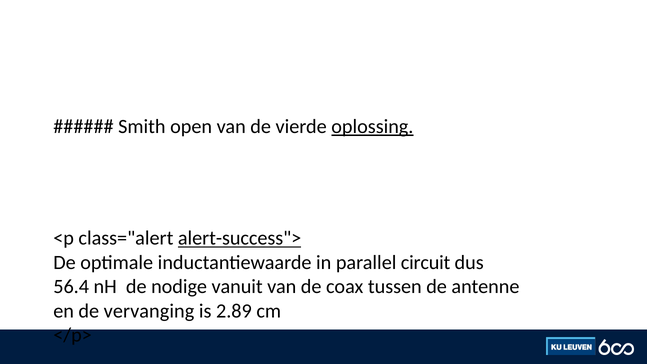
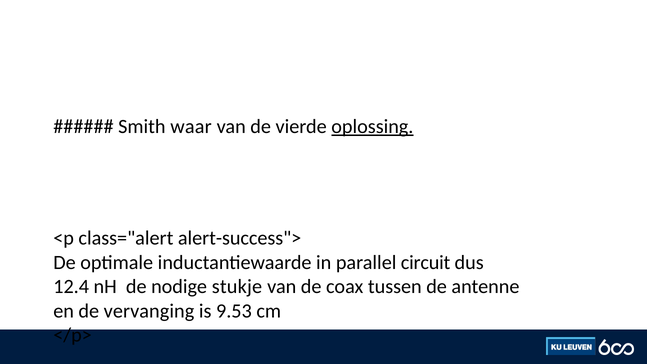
open: open -> waar
alert-success"> underline: present -> none
56.4: 56.4 -> 12.4
vanuit: vanuit -> stukje
2.89: 2.89 -> 9.53
